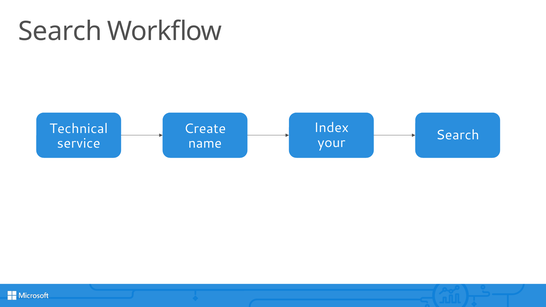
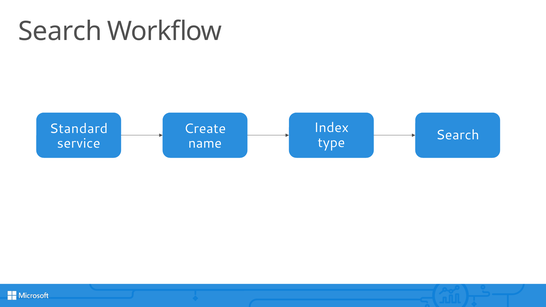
Technical: Technical -> Standard
your: your -> type
